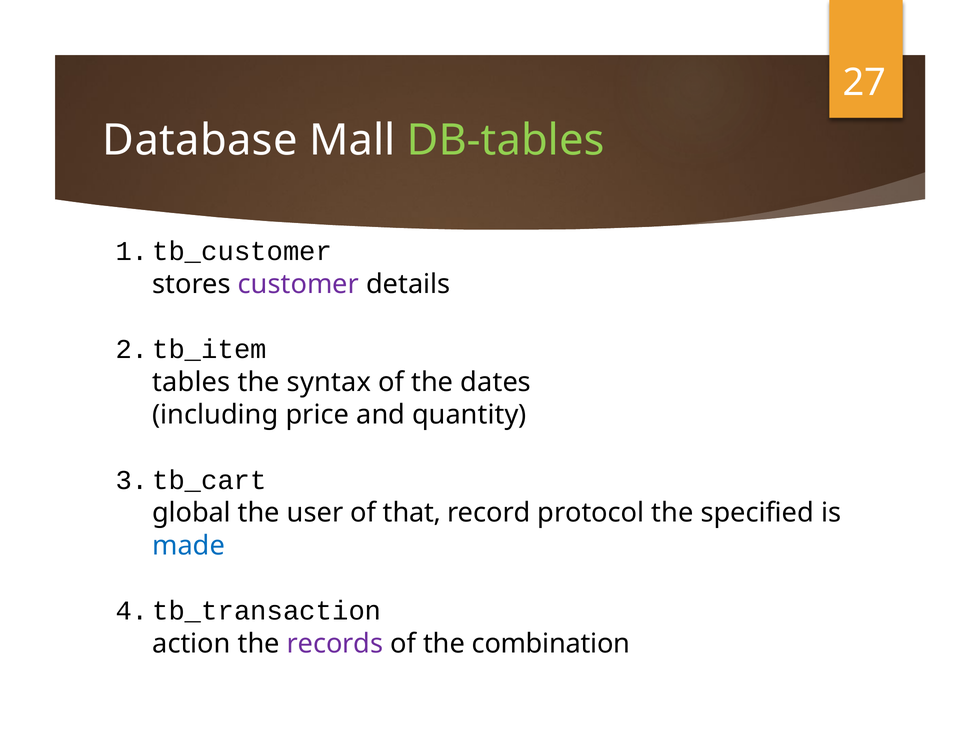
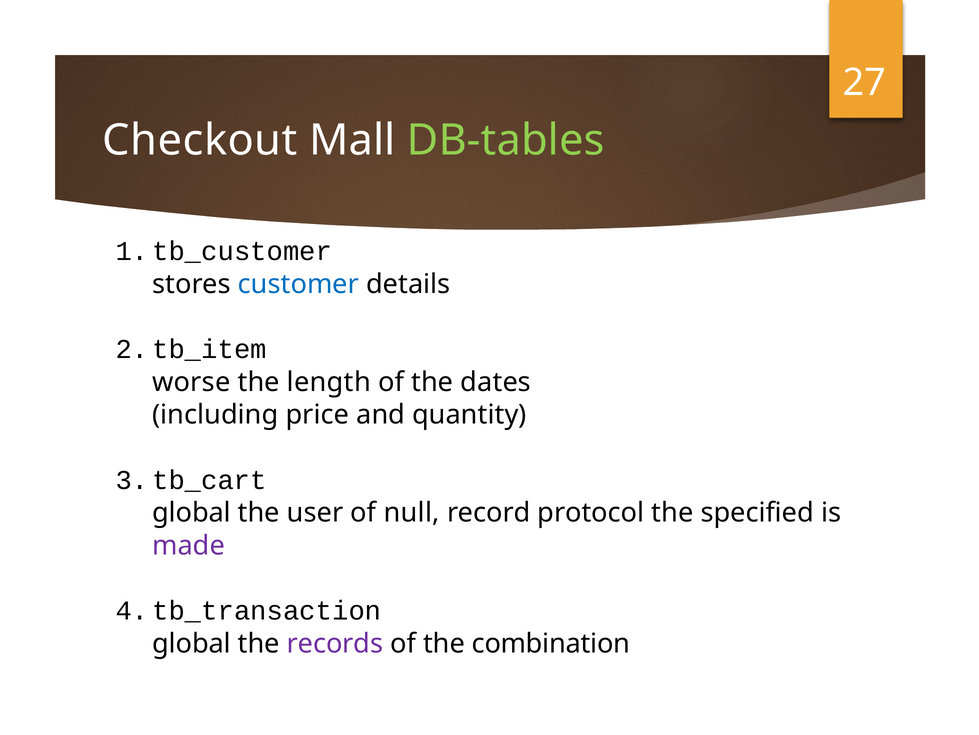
Database: Database -> Checkout
customer colour: purple -> blue
tables: tables -> worse
syntax: syntax -> length
that: that -> null
made colour: blue -> purple
action at (191, 643): action -> global
